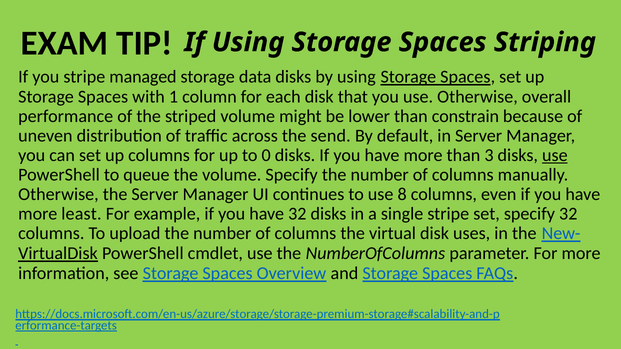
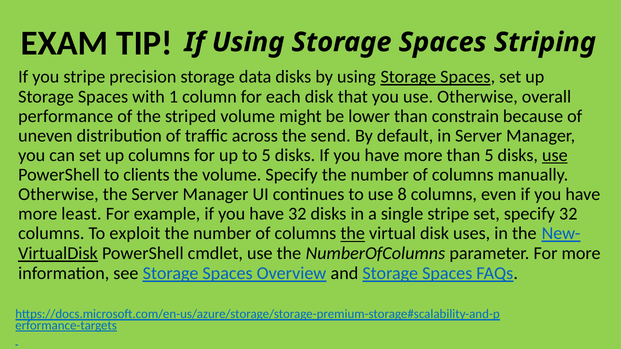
managed: managed -> precision
to 0: 0 -> 5
than 3: 3 -> 5
queue: queue -> clients
upload: upload -> exploit
the at (353, 234) underline: none -> present
